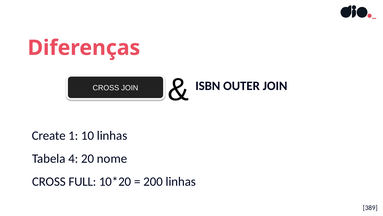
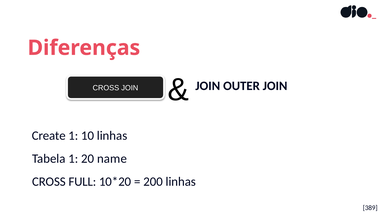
ISBN at (208, 86): ISBN -> JOIN
Tabela 4: 4 -> 1
nome: nome -> name
